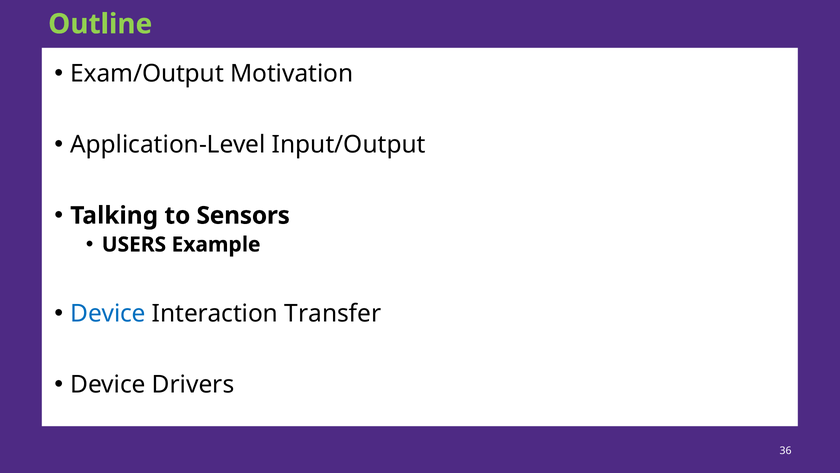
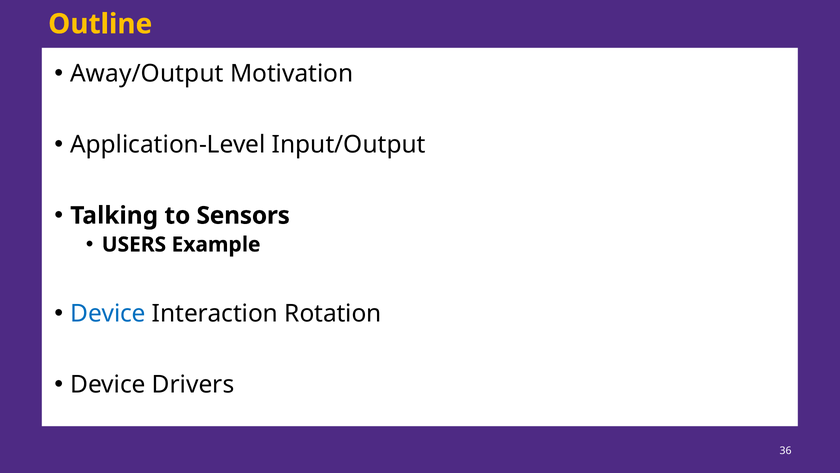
Outline colour: light green -> yellow
Exam/Output: Exam/Output -> Away/Output
Transfer: Transfer -> Rotation
